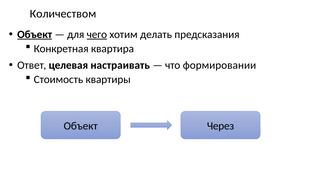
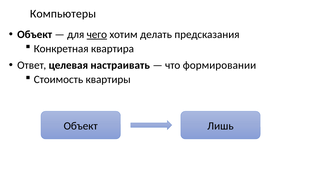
Количеством: Количеством -> Компьютеры
Объект at (35, 34) underline: present -> none
Через: Через -> Лишь
